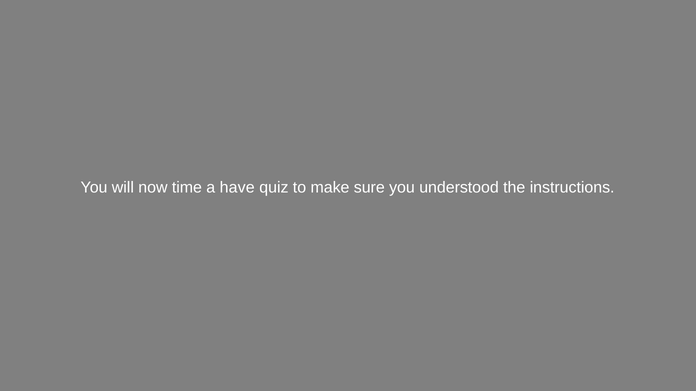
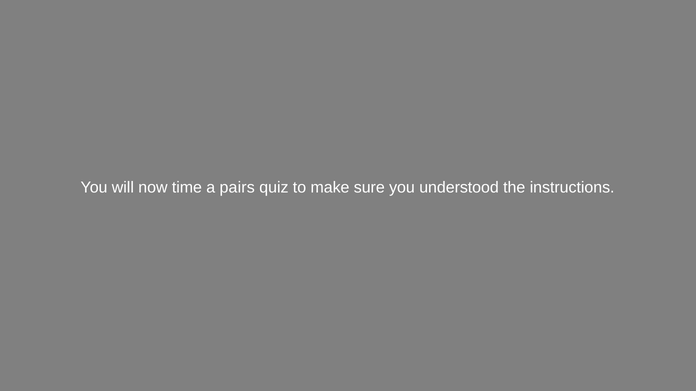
have: have -> pairs
